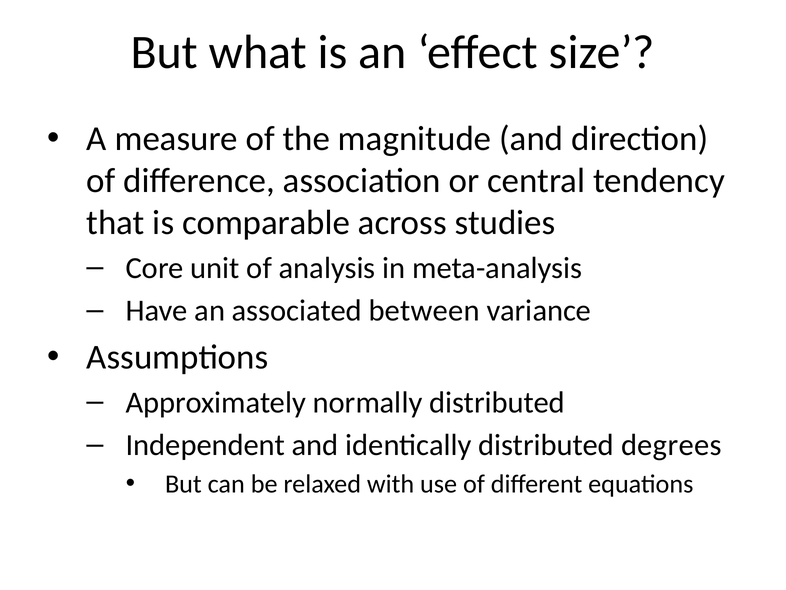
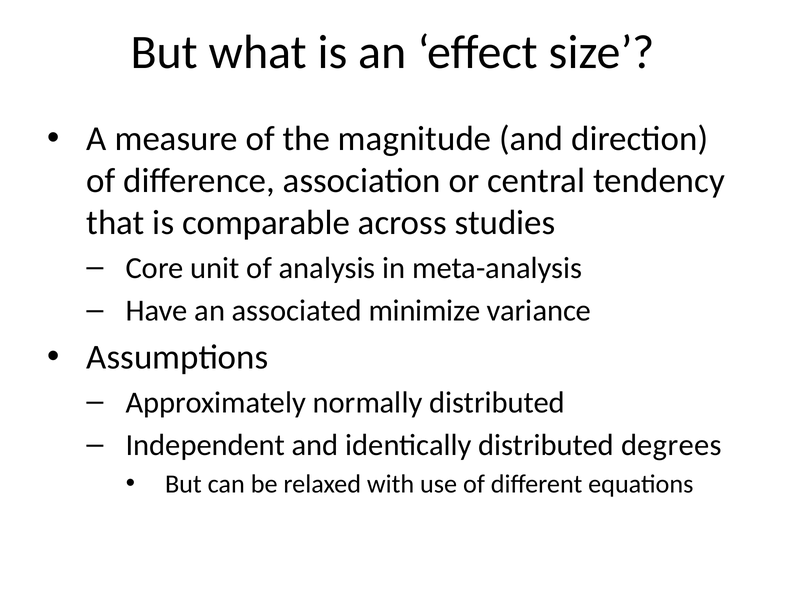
between: between -> minimize
